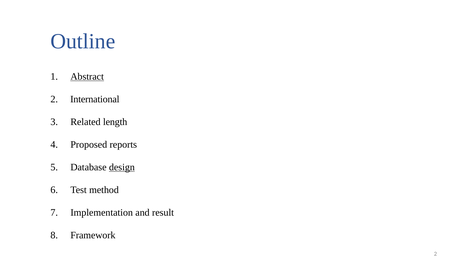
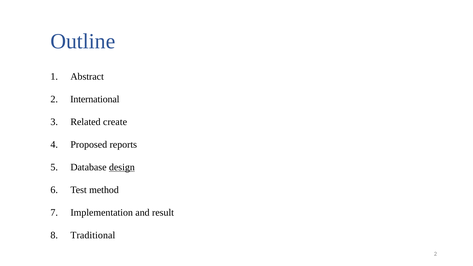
Abstract underline: present -> none
length: length -> create
Framework: Framework -> Traditional
